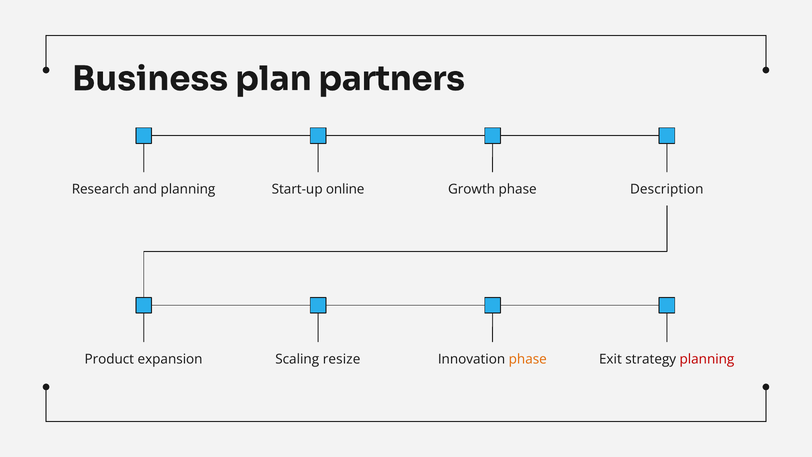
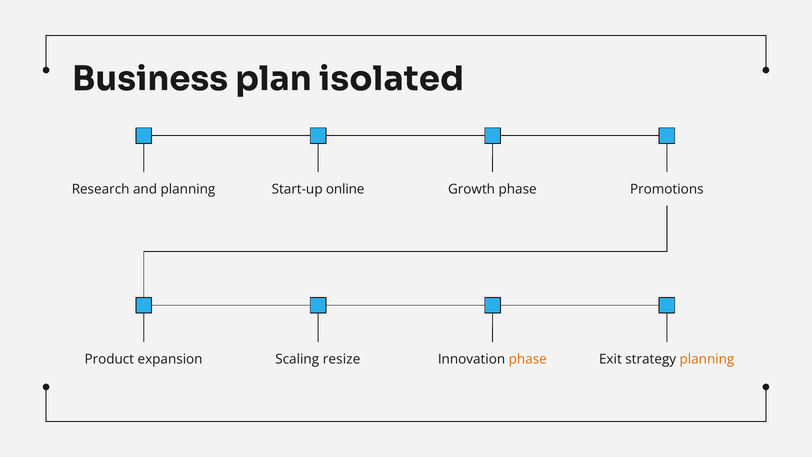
partners: partners -> isolated
Description: Description -> Promotions
planning at (707, 359) colour: red -> orange
